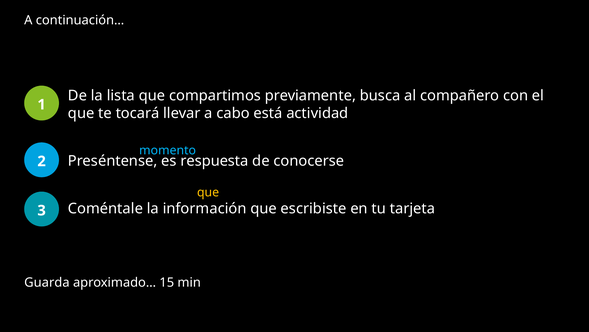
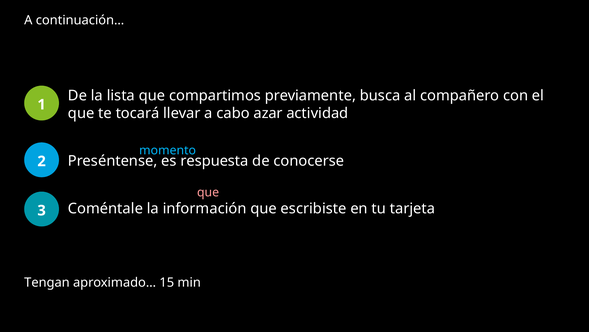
está: está -> azar
que at (208, 192) colour: yellow -> pink
Guarda: Guarda -> Tengan
